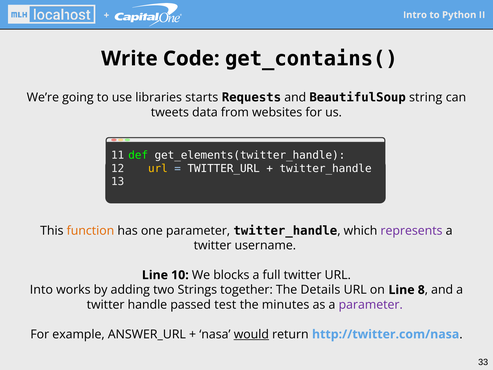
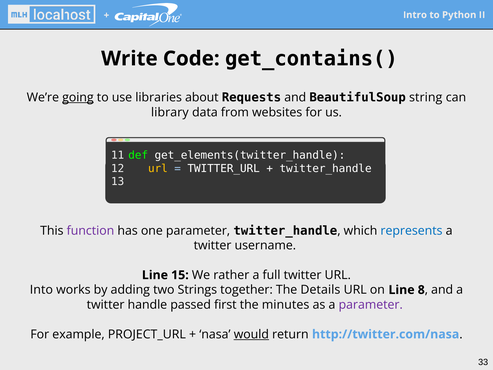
going underline: none -> present
starts: starts -> about
tweets: tweets -> library
function colour: orange -> purple
represents colour: purple -> blue
10: 10 -> 15
blocks: blocks -> rather
test: test -> first
ANSWER_URL: ANSWER_URL -> PROJECT_URL
